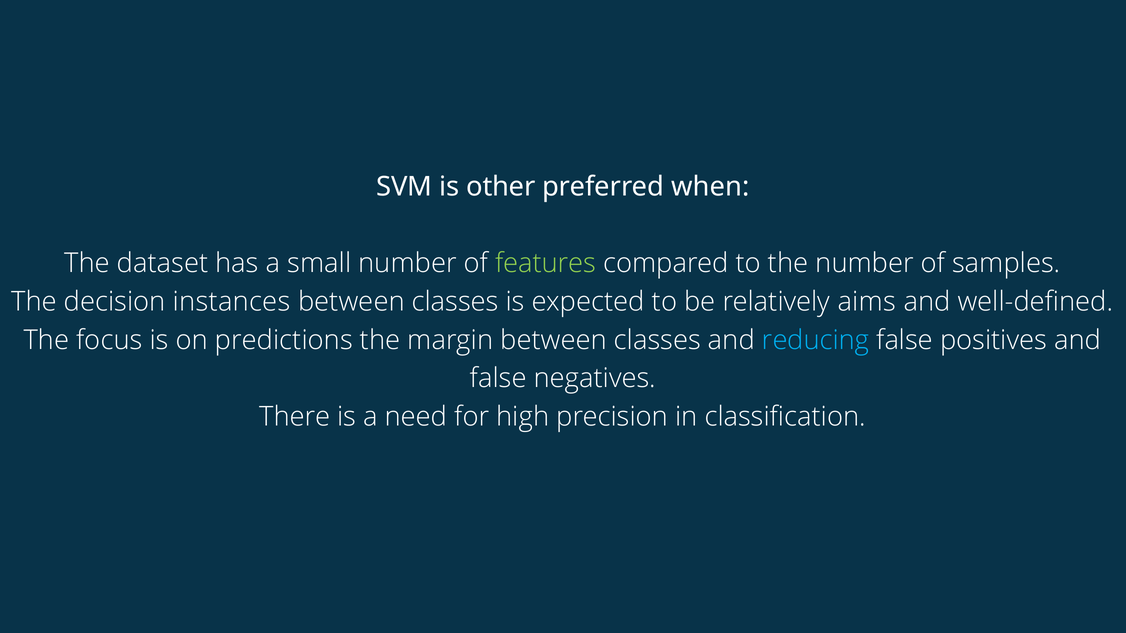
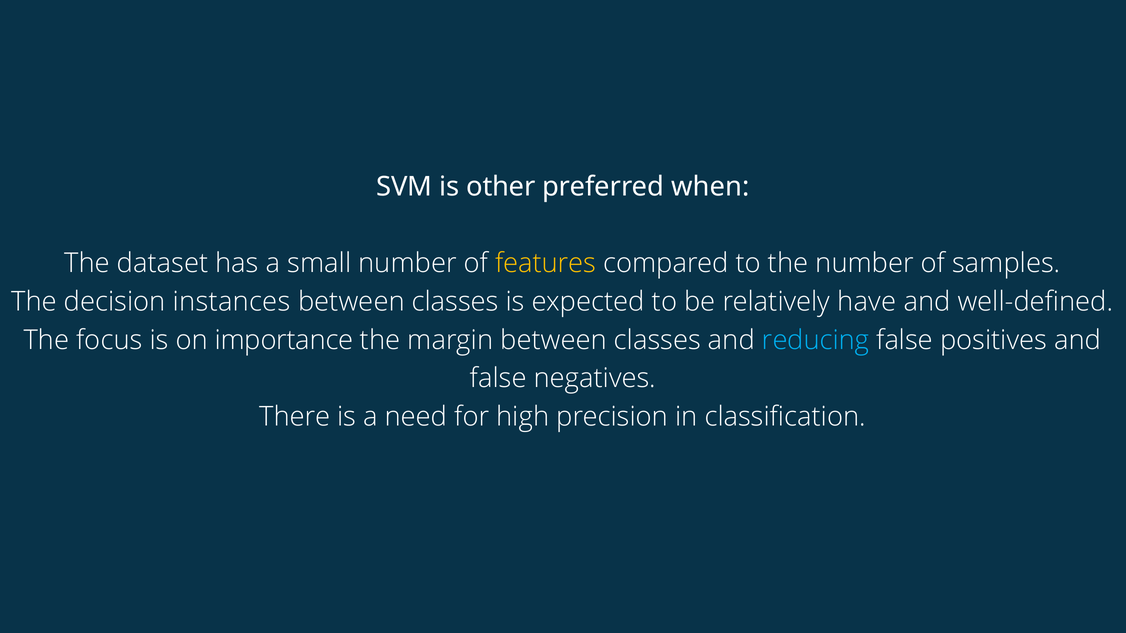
features colour: light green -> yellow
aims: aims -> have
predictions: predictions -> importance
